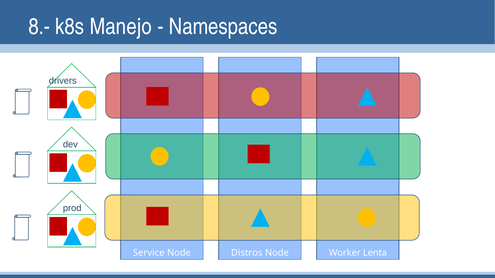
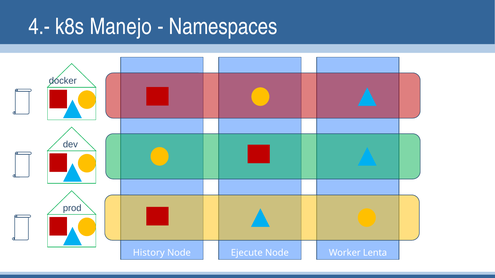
8.-: 8.- -> 4.-
drivers: drivers -> docker
Service: Service -> History
Distros: Distros -> Ejecute
